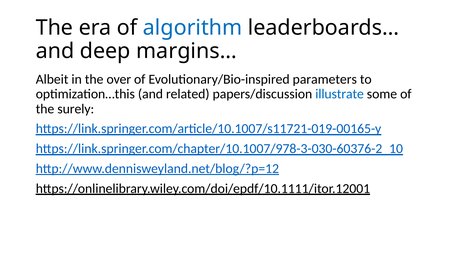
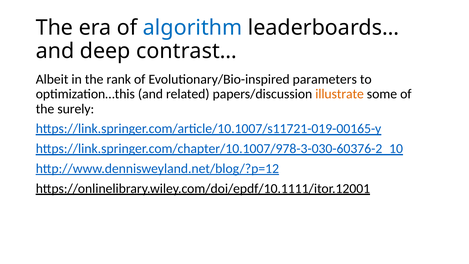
margins…: margins… -> contrast…
over: over -> rank
illustrate colour: blue -> orange
